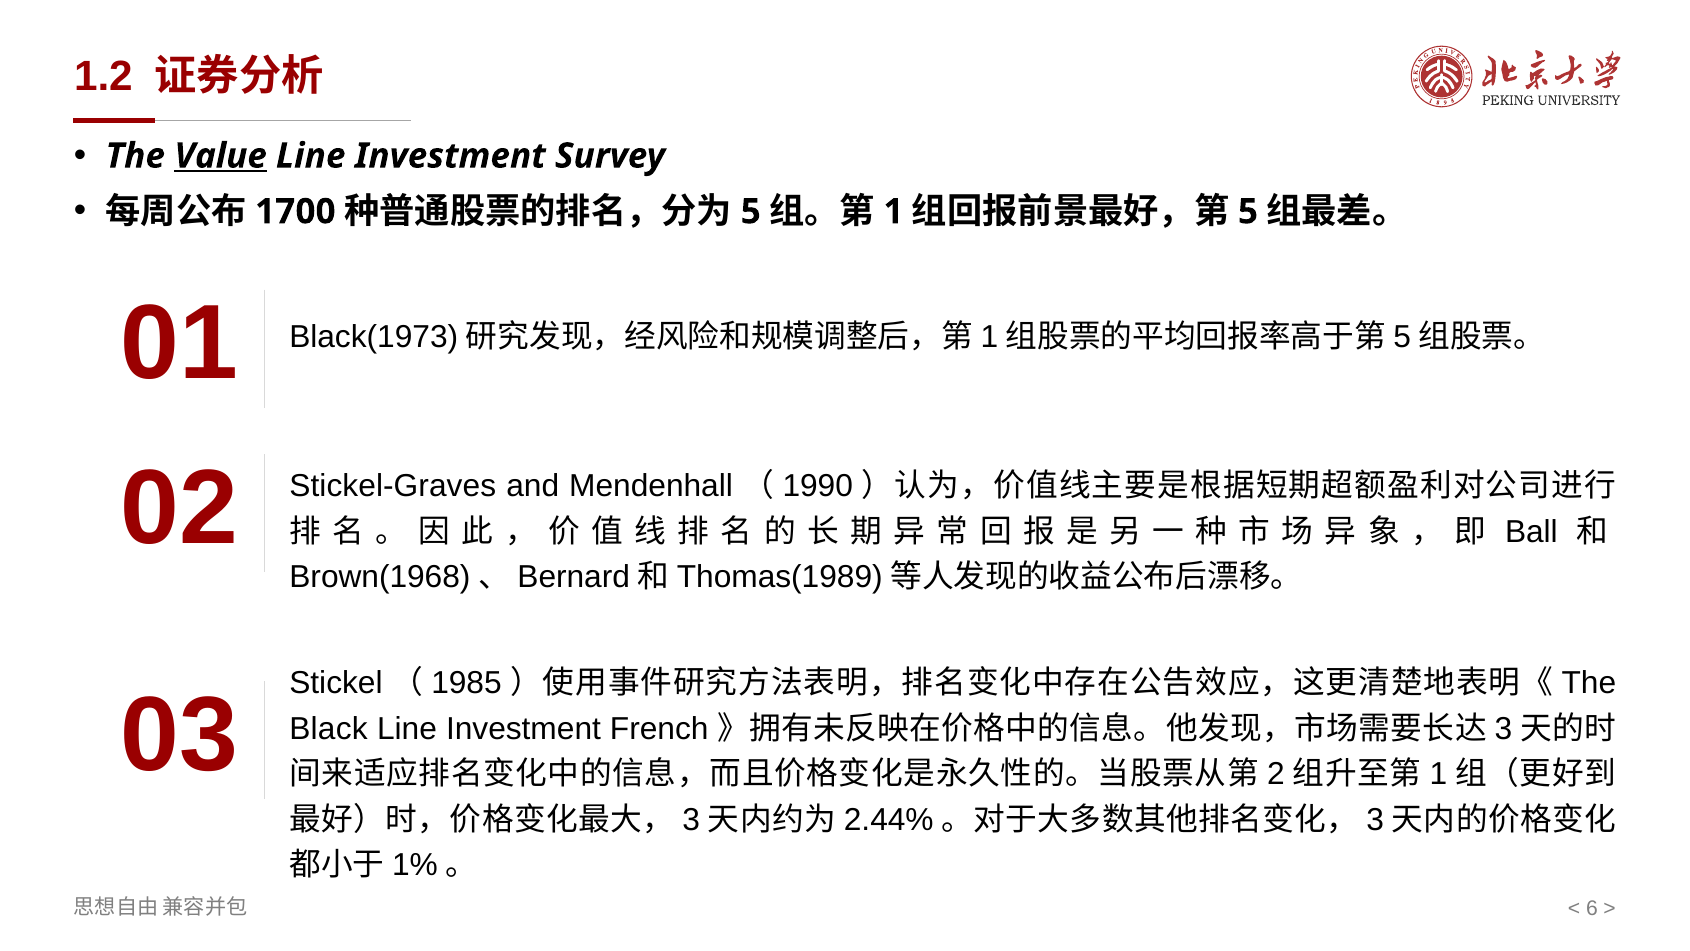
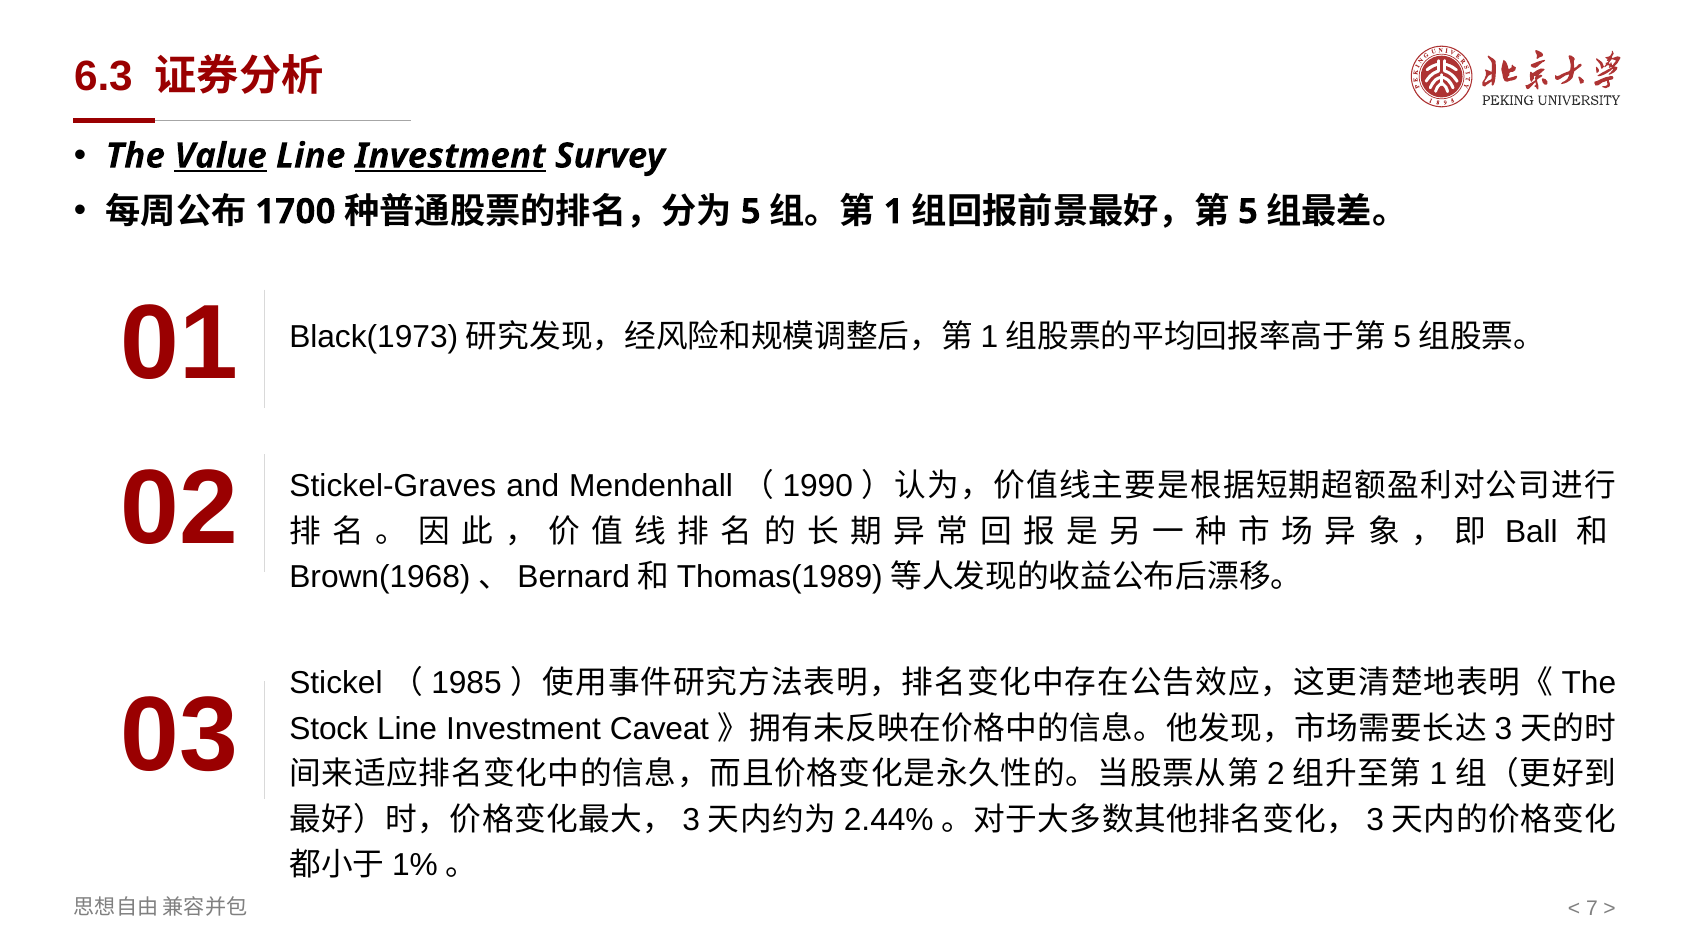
1.2: 1.2 -> 6.3
Investment at (450, 156) underline: none -> present
Black: Black -> Stock
French: French -> Caveat
6: 6 -> 7
